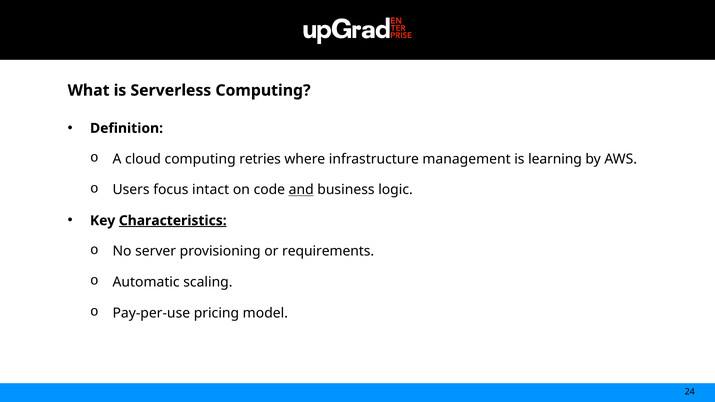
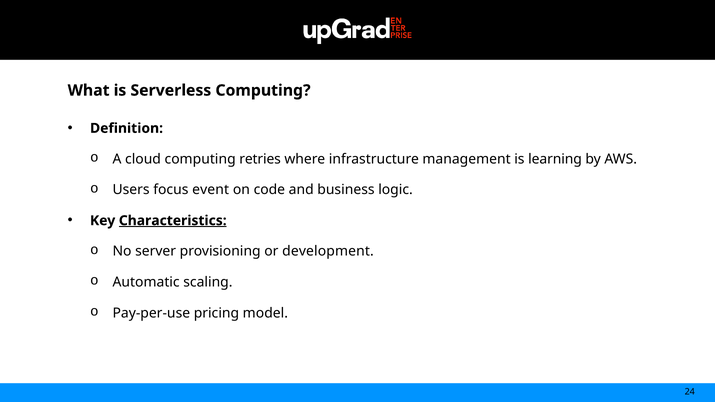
intact: intact -> event
and underline: present -> none
requirements: requirements -> development
